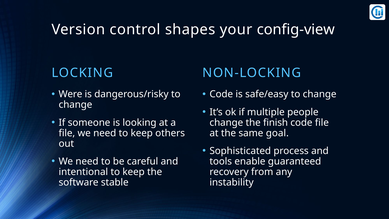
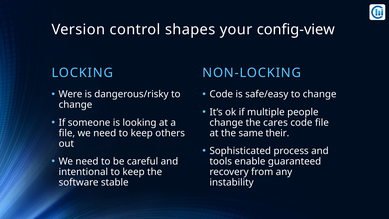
finish: finish -> cares
goal: goal -> their
